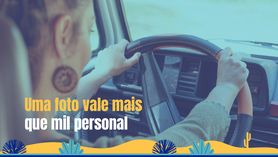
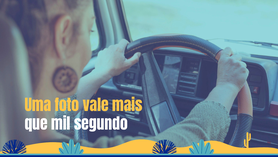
personal: personal -> segundo
